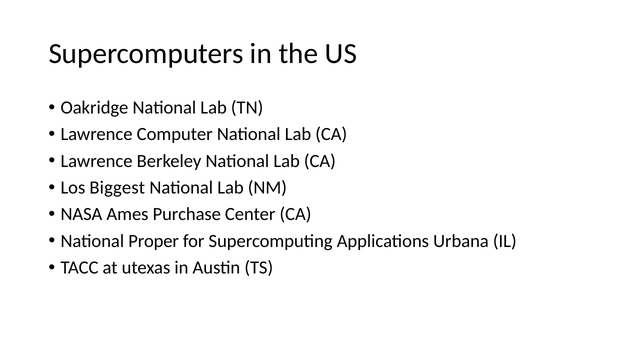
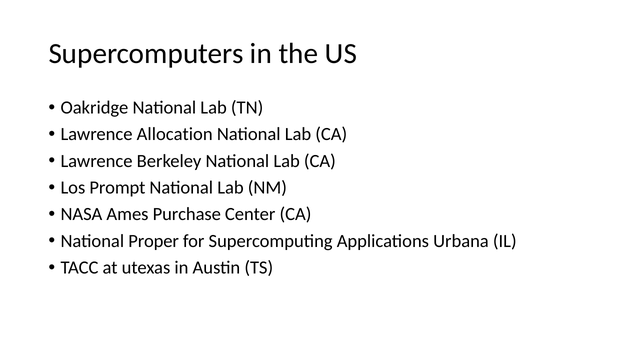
Computer: Computer -> Allocation
Biggest: Biggest -> Prompt
